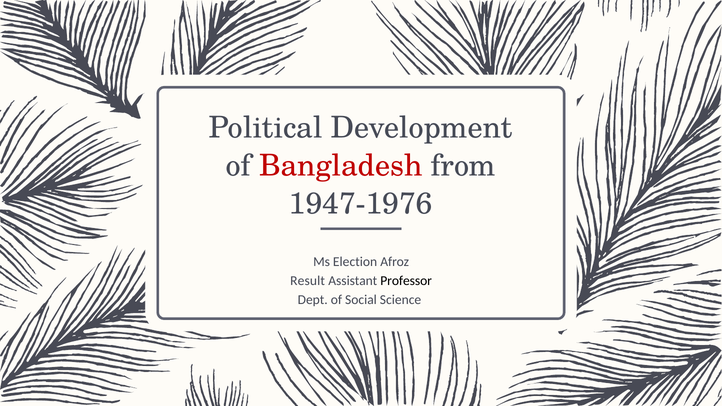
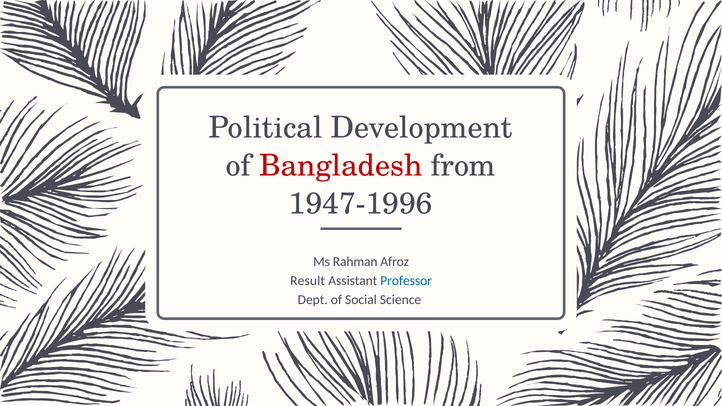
1947-1976: 1947-1976 -> 1947-1996
Election: Election -> Rahman
Professor colour: black -> blue
